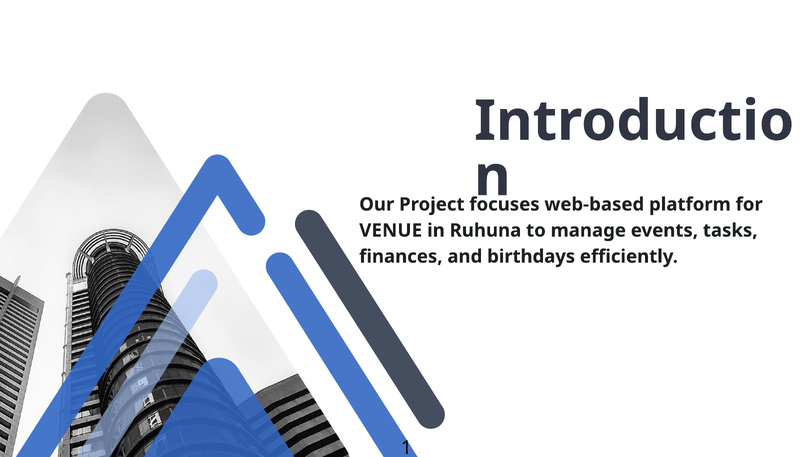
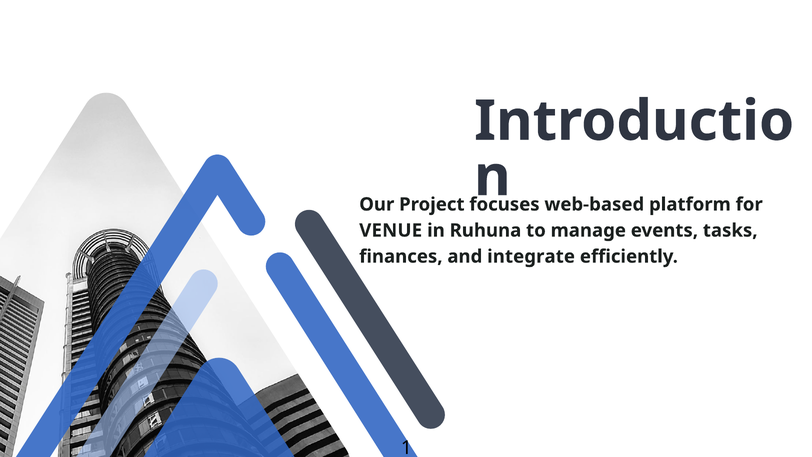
birthdays: birthdays -> integrate
